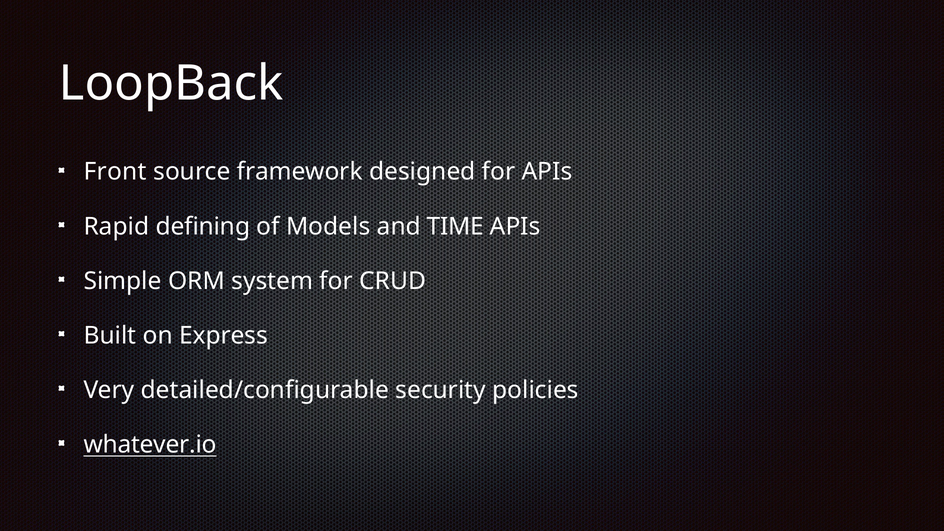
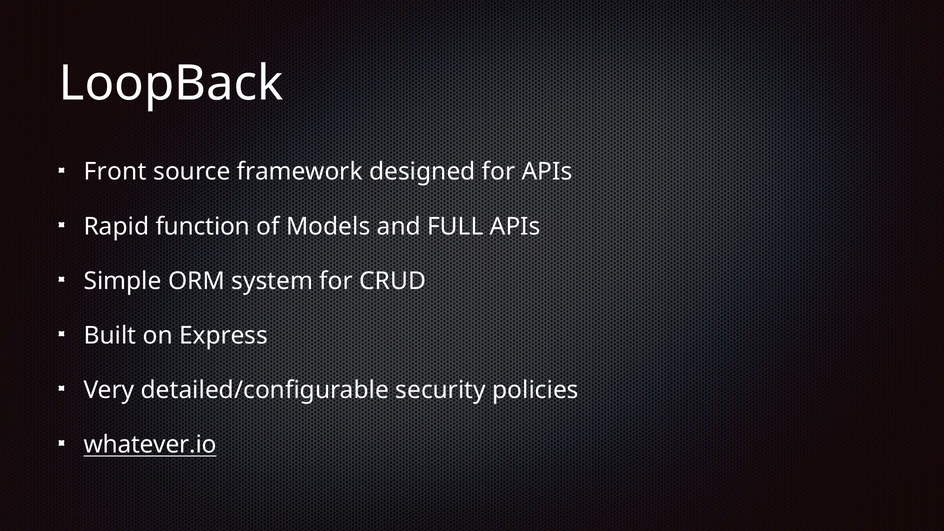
defining: defining -> function
TIME: TIME -> FULL
